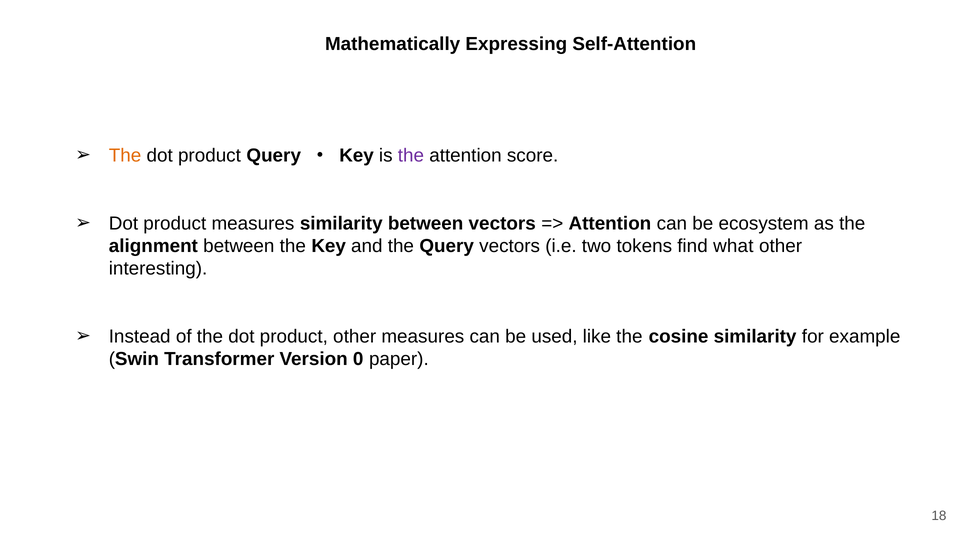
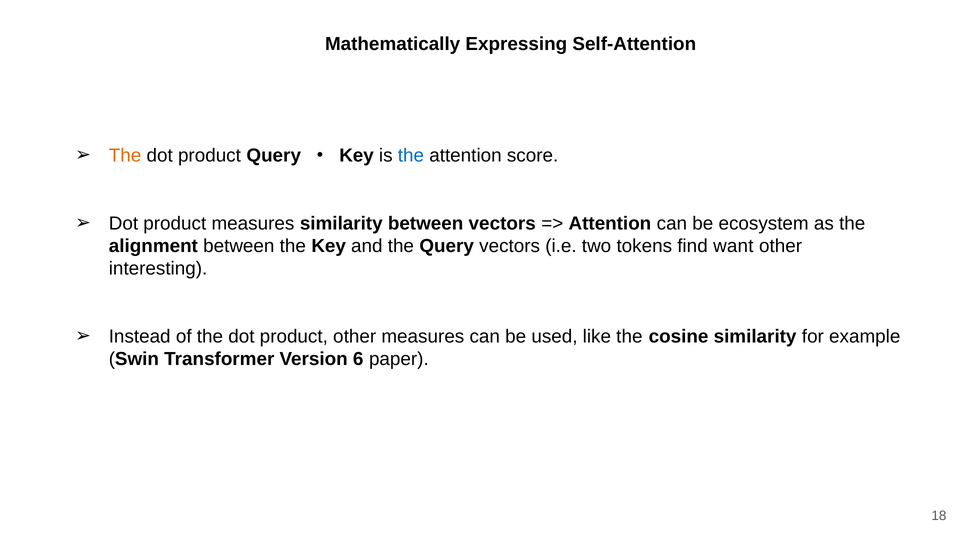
the at (411, 156) colour: purple -> blue
what: what -> want
0: 0 -> 6
